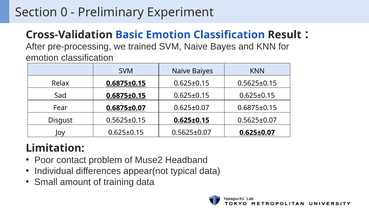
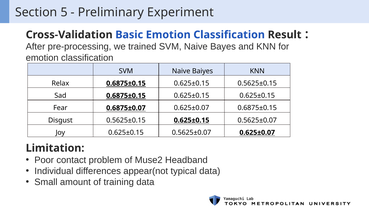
0: 0 -> 5
